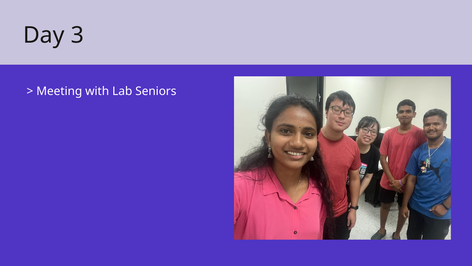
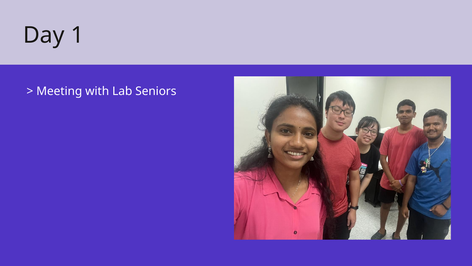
3: 3 -> 1
